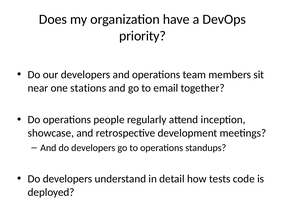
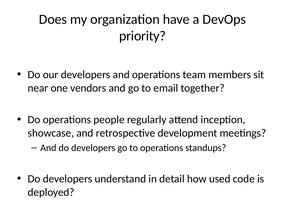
stations: stations -> vendors
tests: tests -> used
